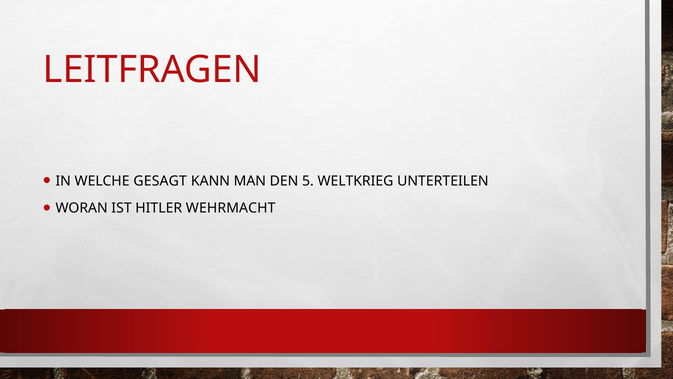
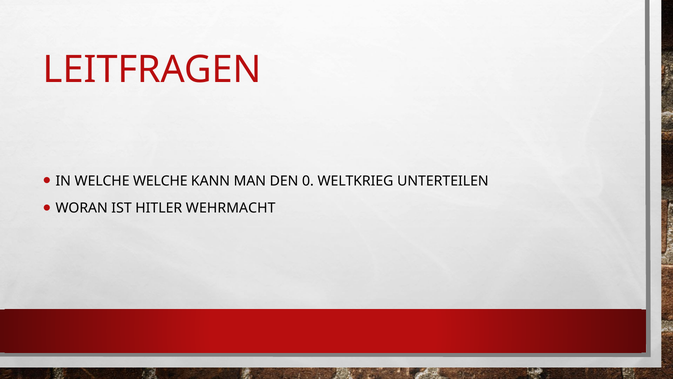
WELCHE GESAGT: GESAGT -> WELCHE
5: 5 -> 0
